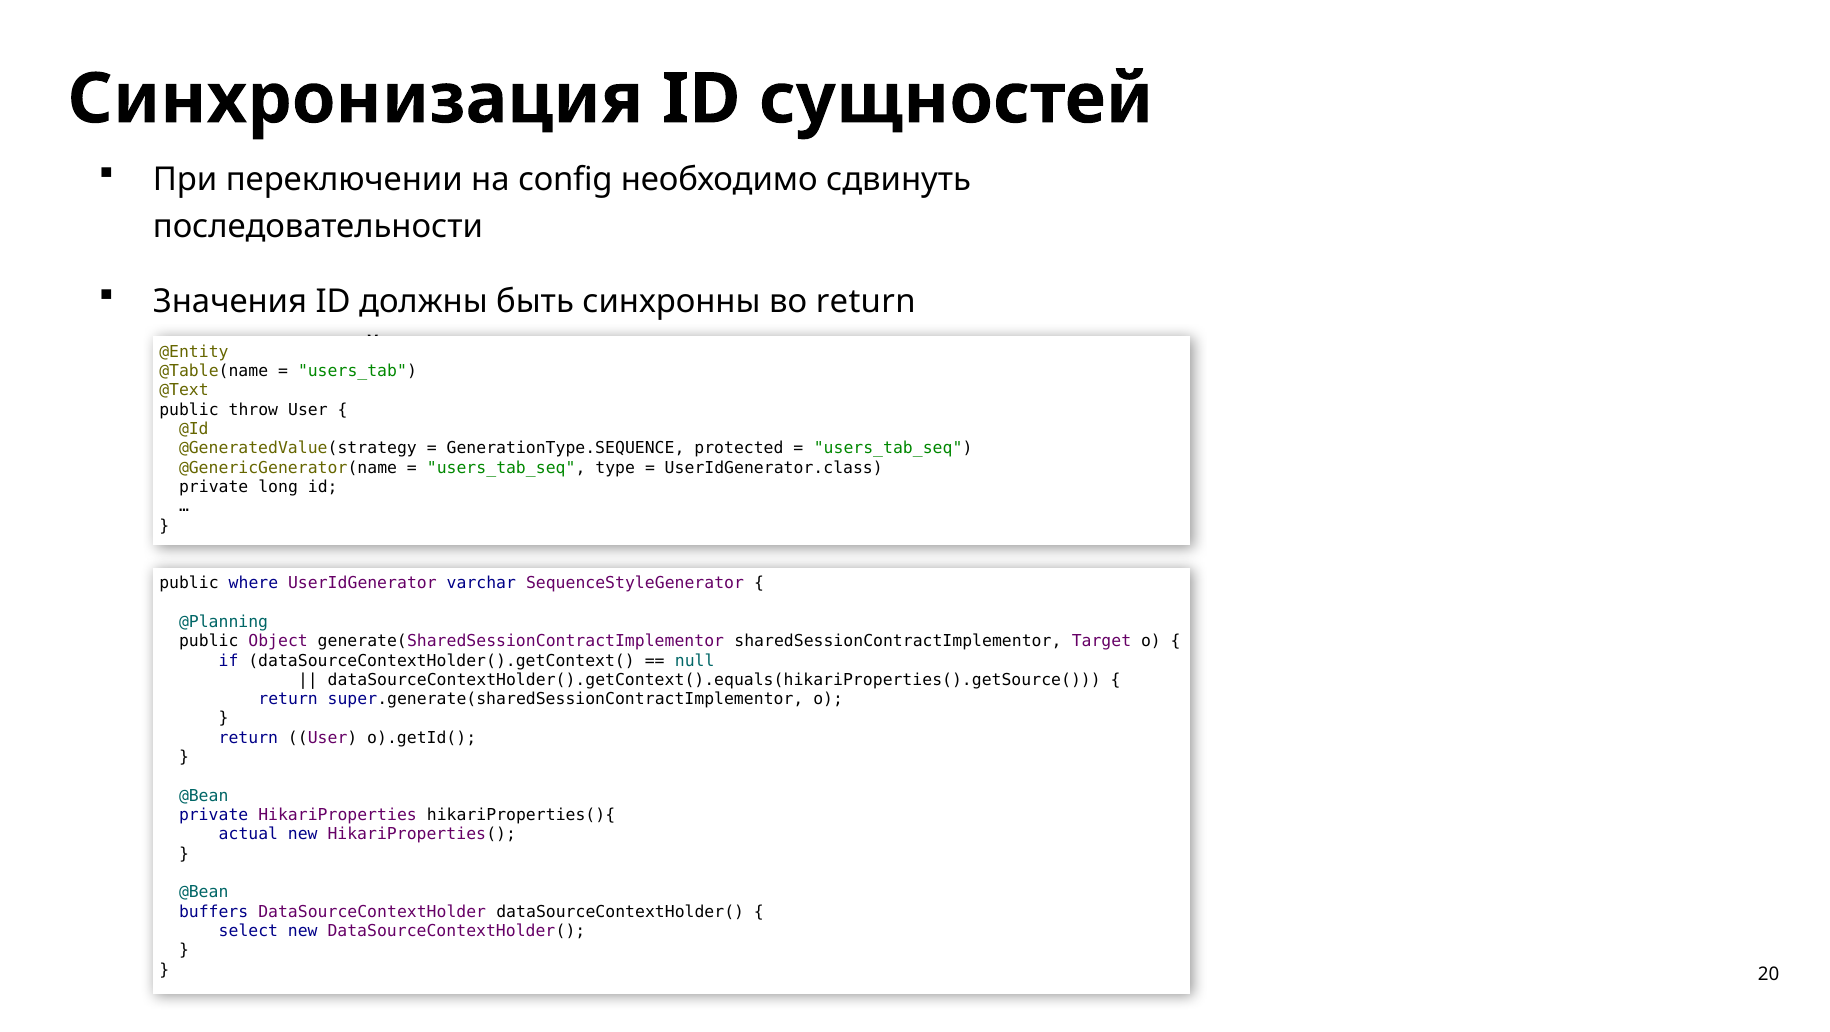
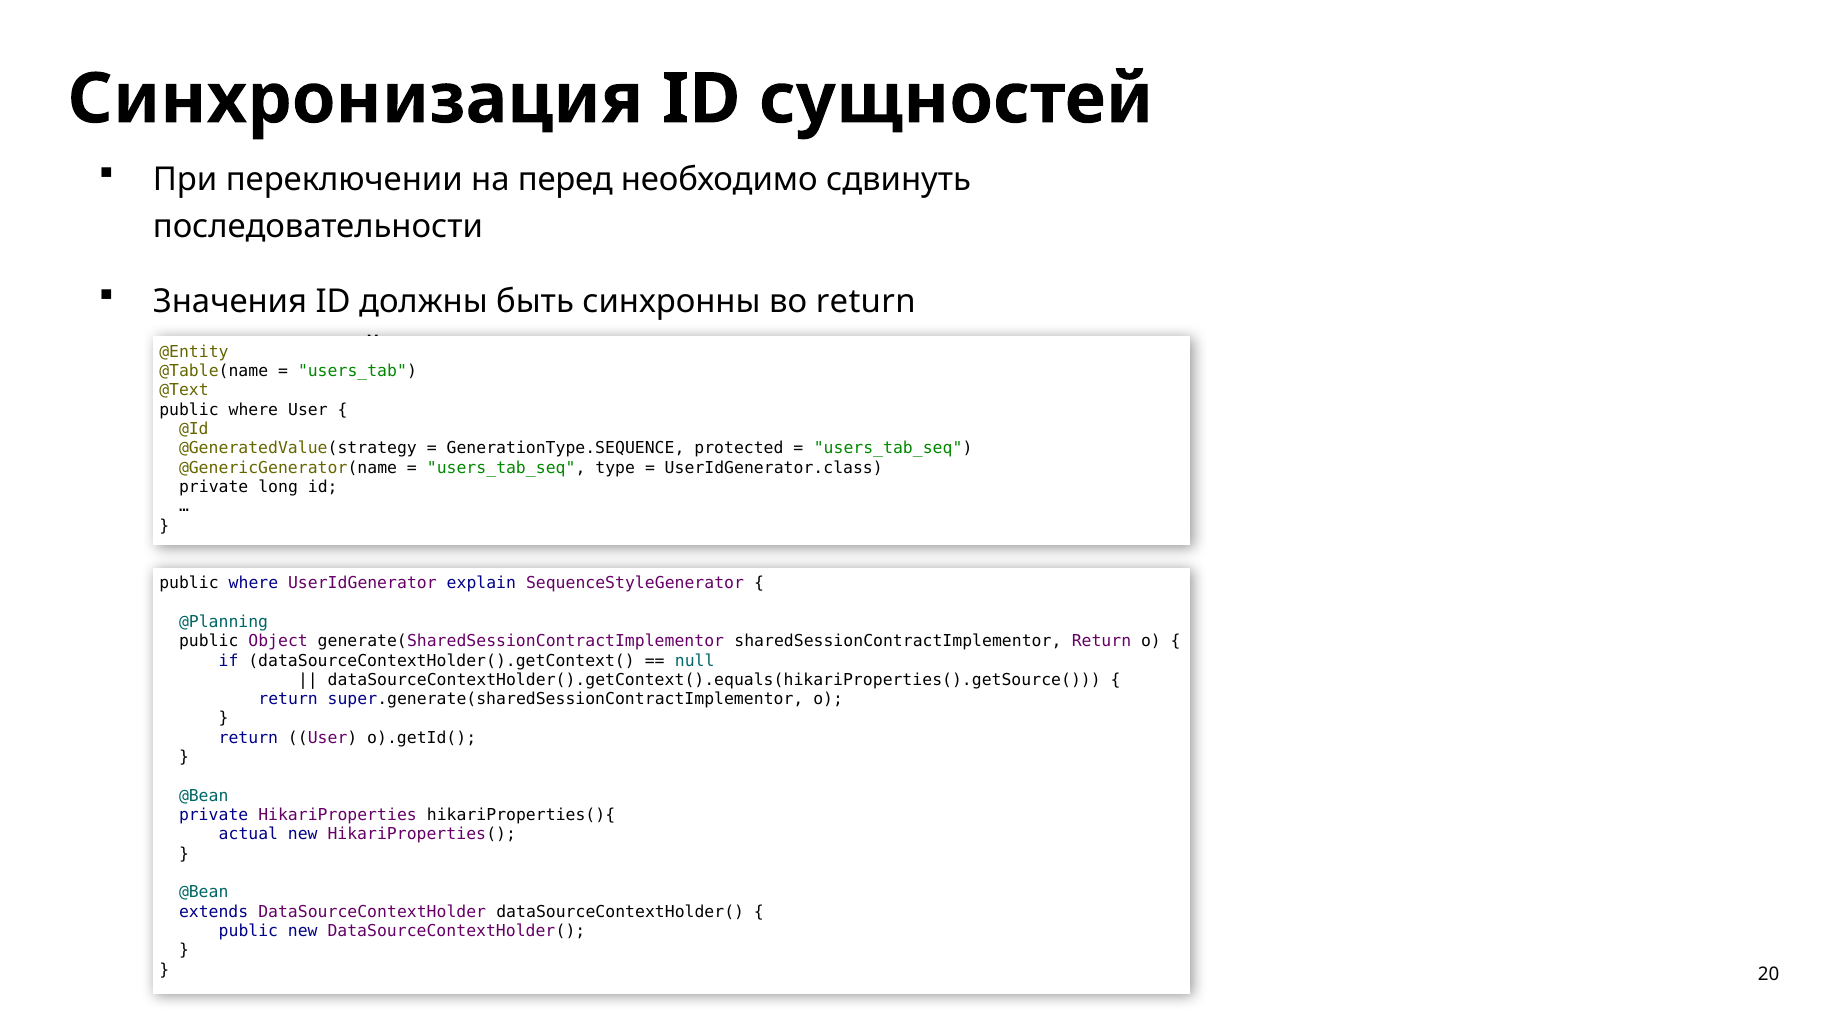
config: config -> перед
throw at (253, 410): throw -> where
varchar: varchar -> explain
sharedSessionContractImplementor Target: Target -> Return
buffers: buffers -> extends
select at (248, 931): select -> public
